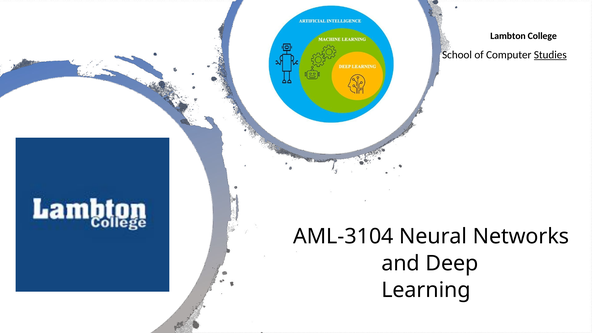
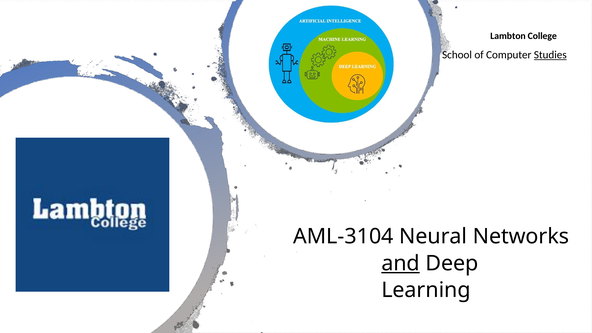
and underline: none -> present
